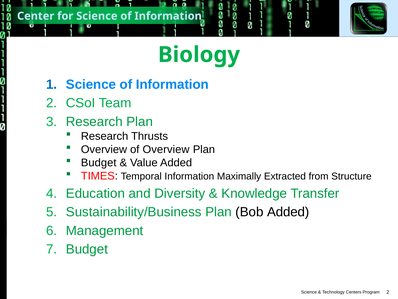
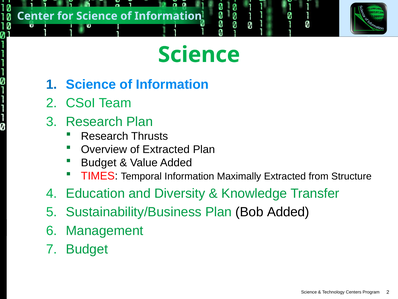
Biology at (199, 55): Biology -> Science
of Overview: Overview -> Extracted
